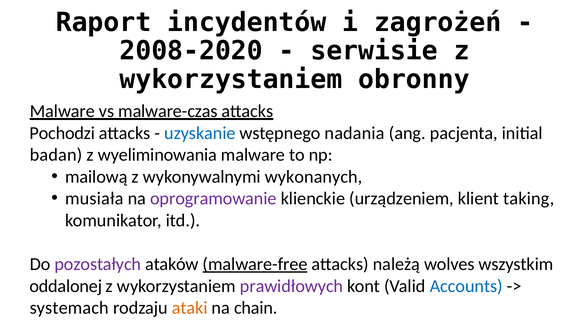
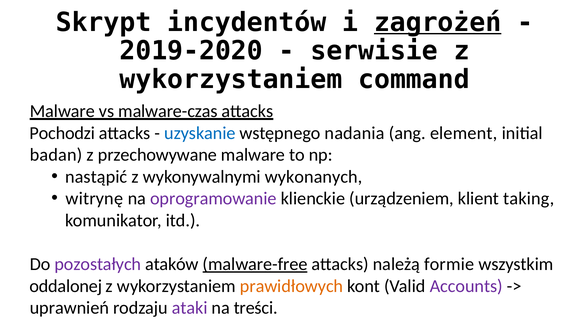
Raport: Raport -> Skrypt
zagrożeń underline: none -> present
2008-2020: 2008-2020 -> 2019-2020
obronny: obronny -> command
pacjenta: pacjenta -> element
wyeliminowania: wyeliminowania -> przechowywane
mailową: mailową -> nastąpić
musiała: musiała -> witrynę
wolves: wolves -> formie
prawidłowych colour: purple -> orange
Accounts colour: blue -> purple
systemach: systemach -> uprawnień
ataki colour: orange -> purple
chain: chain -> treści
